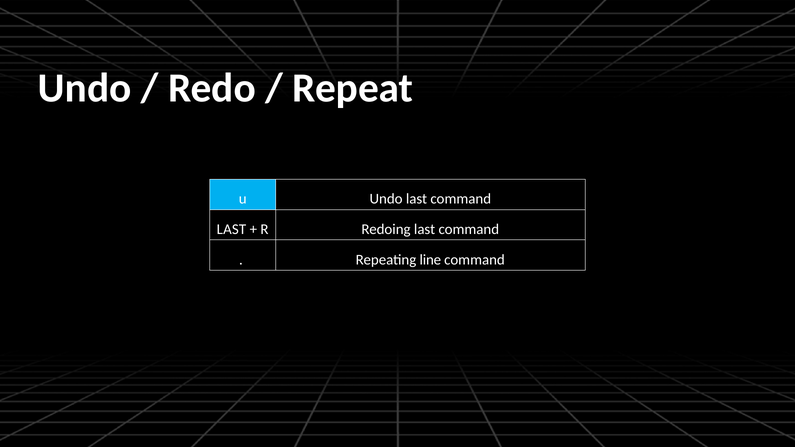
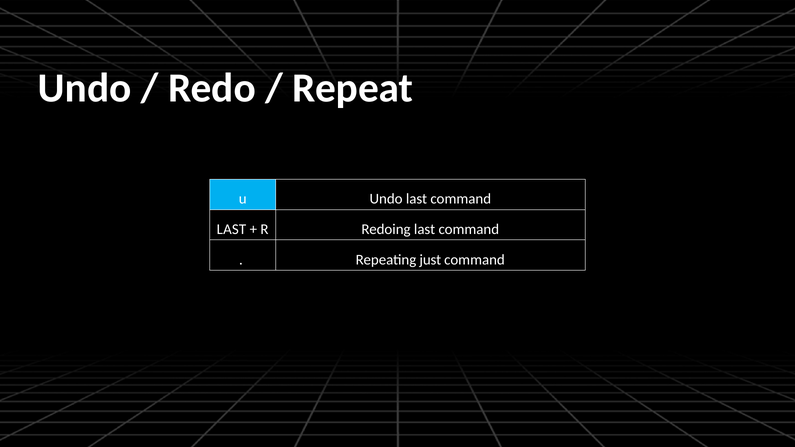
line: line -> just
